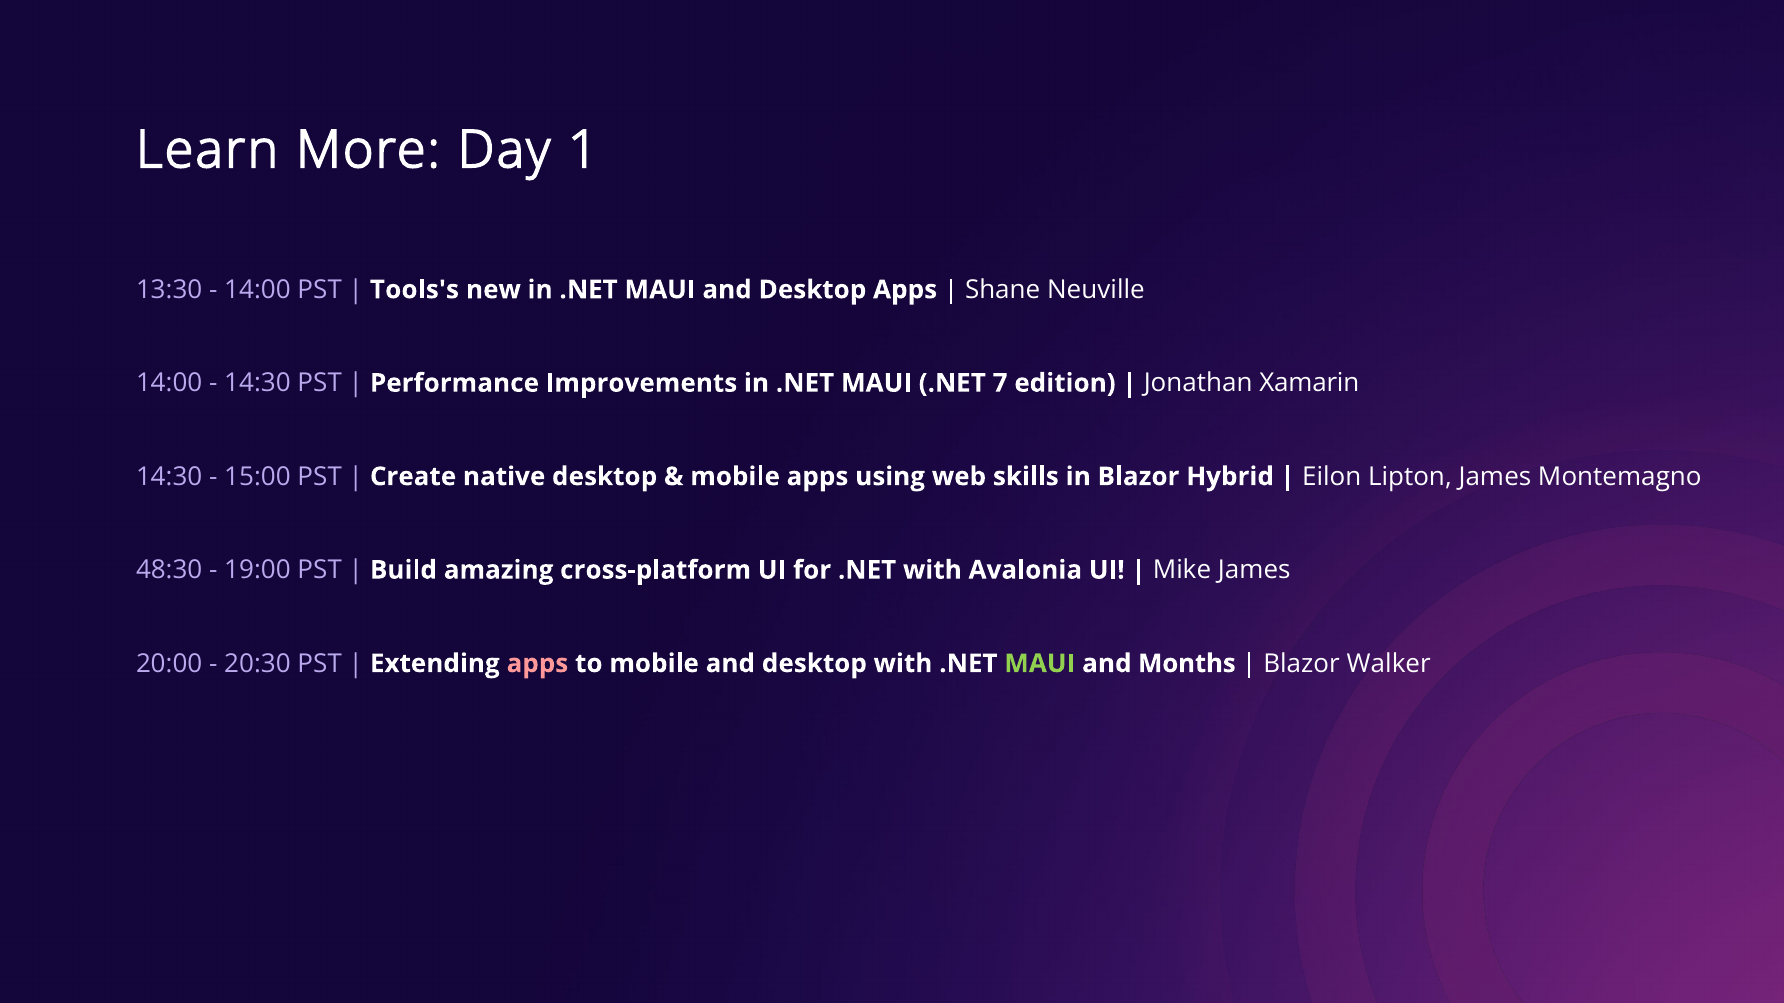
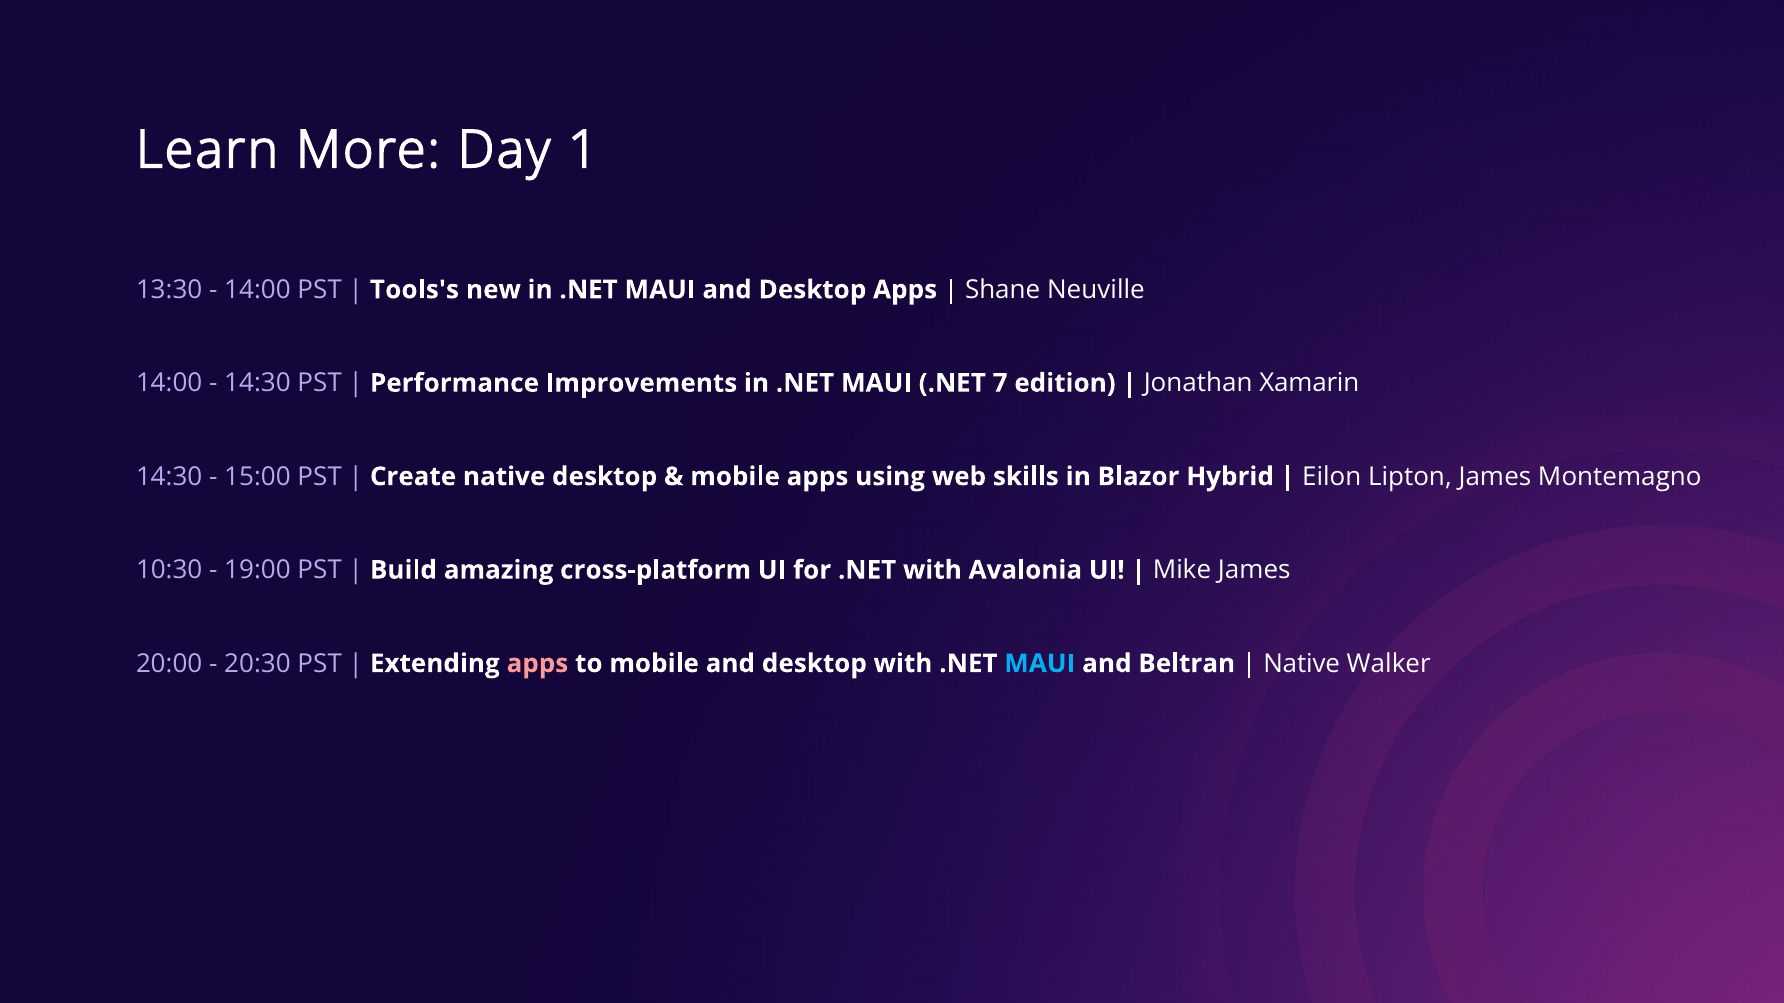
48:30: 48:30 -> 10:30
MAUI at (1040, 664) colour: light green -> light blue
Months: Months -> Beltran
Blazor at (1302, 664): Blazor -> Native
